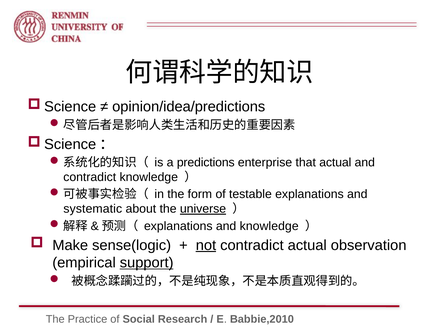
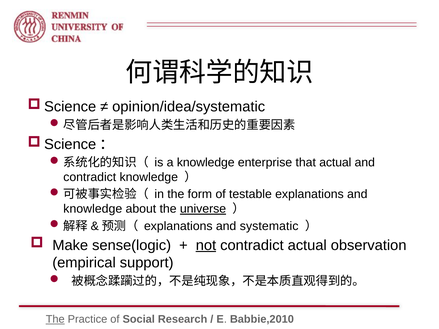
opinion/idea/predictions: opinion/idea/predictions -> opinion/idea/systematic
a predictions: predictions -> knowledge
systematic at (93, 209): systematic -> knowledge
and knowledge: knowledge -> systematic
support underline: present -> none
The at (55, 320) underline: none -> present
